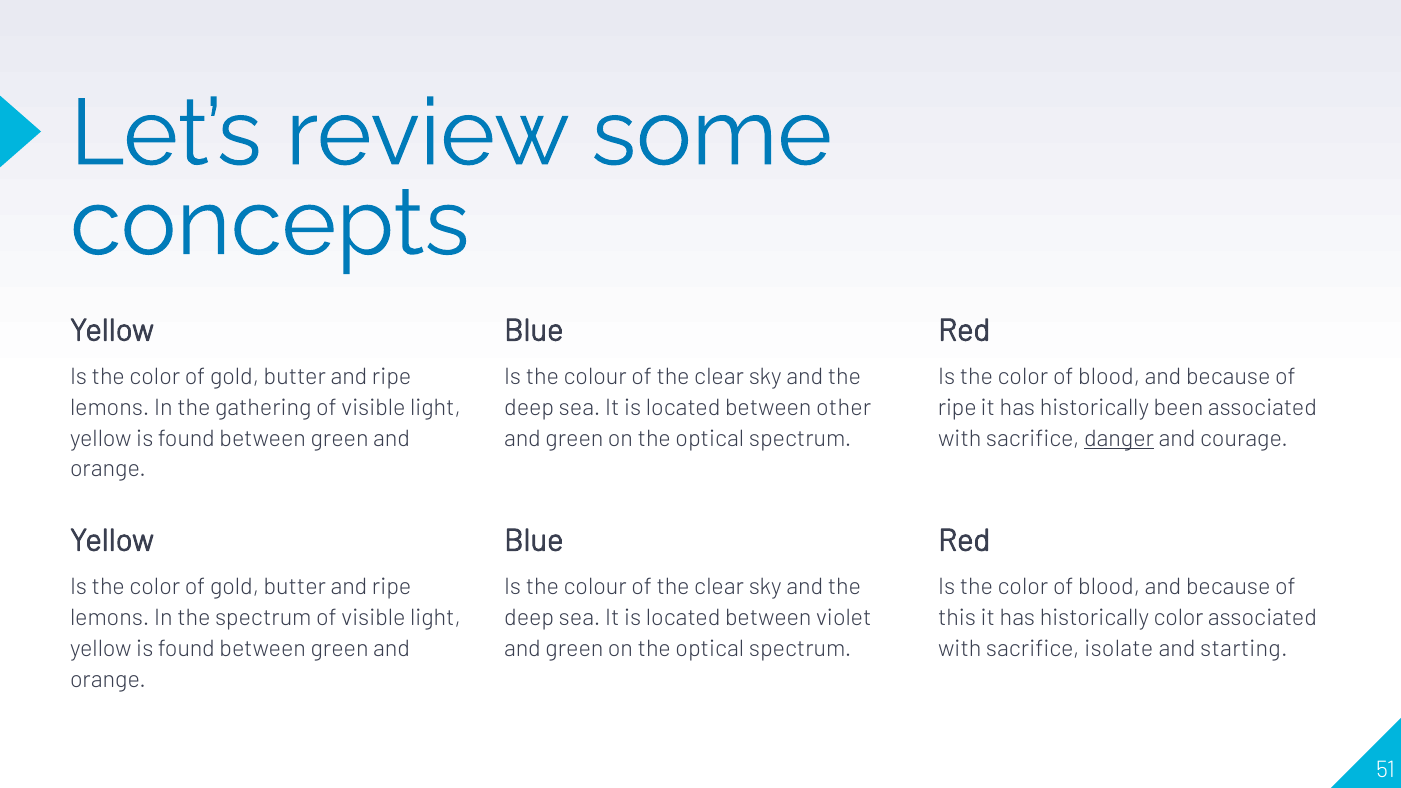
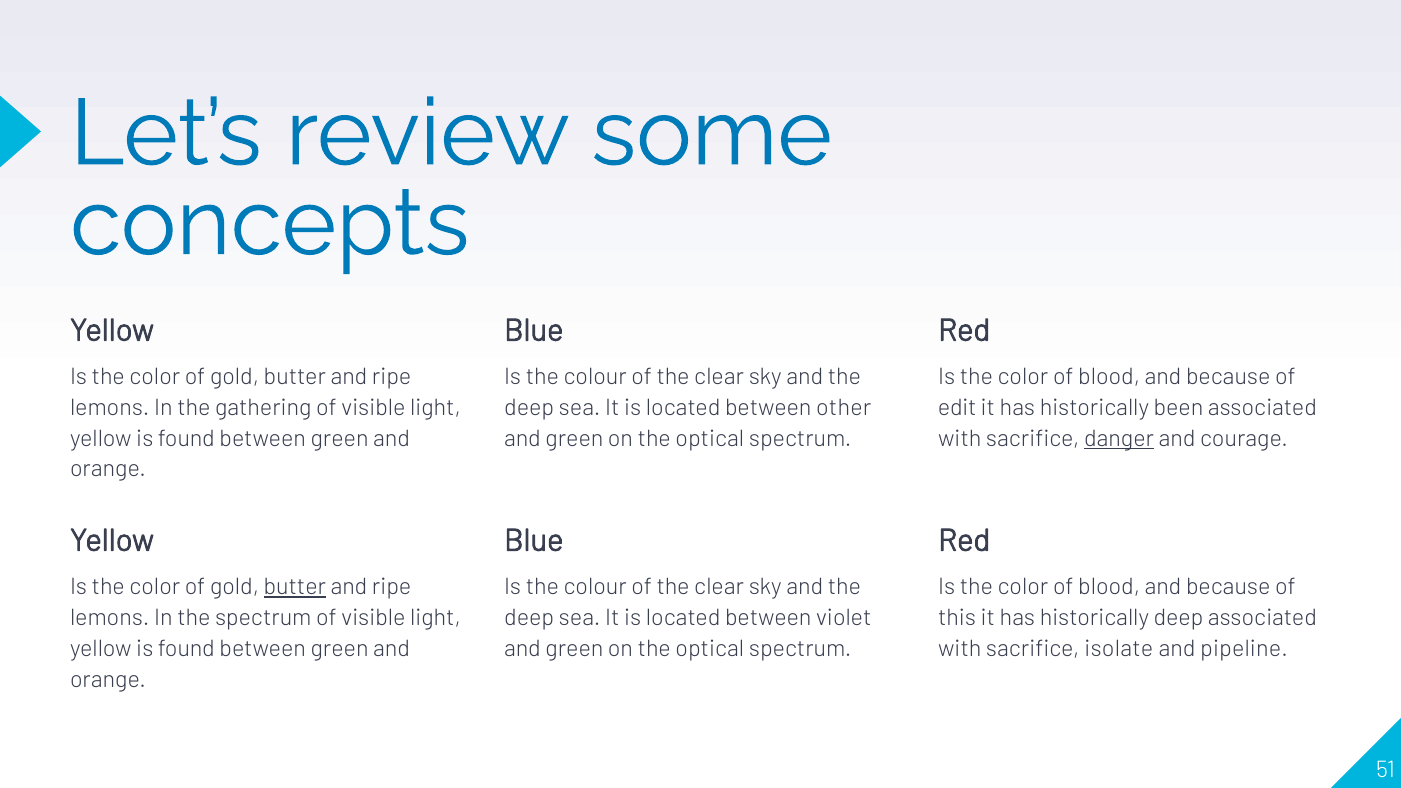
ripe at (957, 408): ripe -> edit
butter at (295, 587) underline: none -> present
historically color: color -> deep
starting: starting -> pipeline
